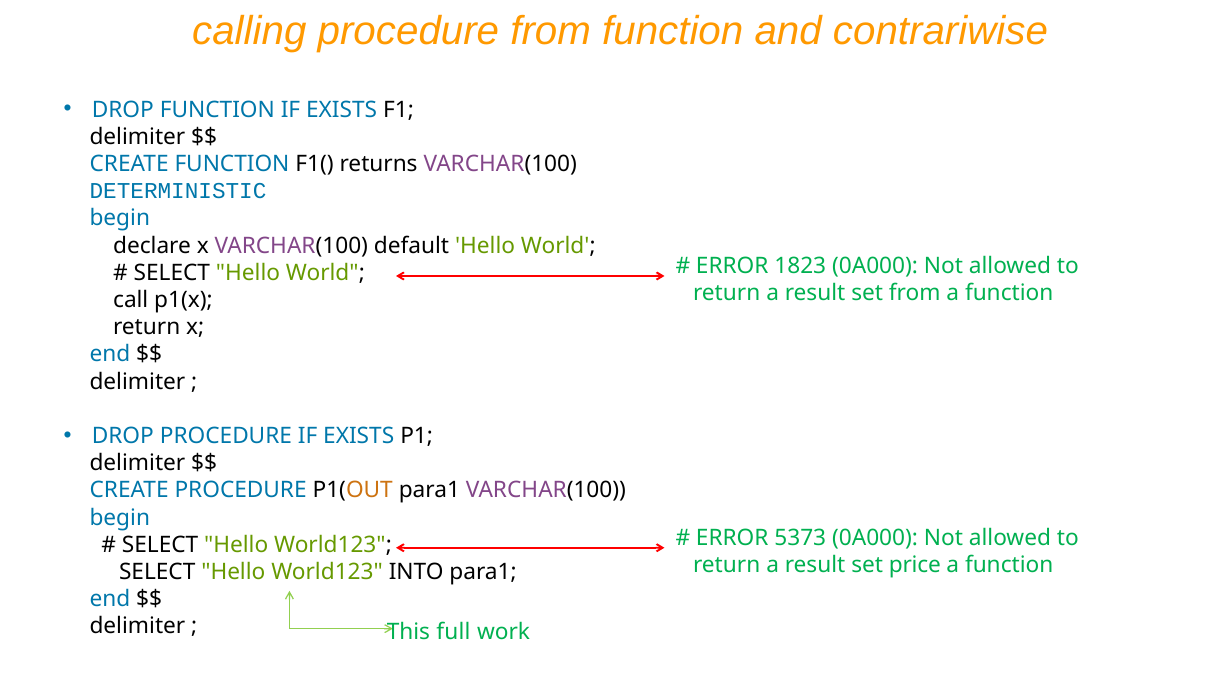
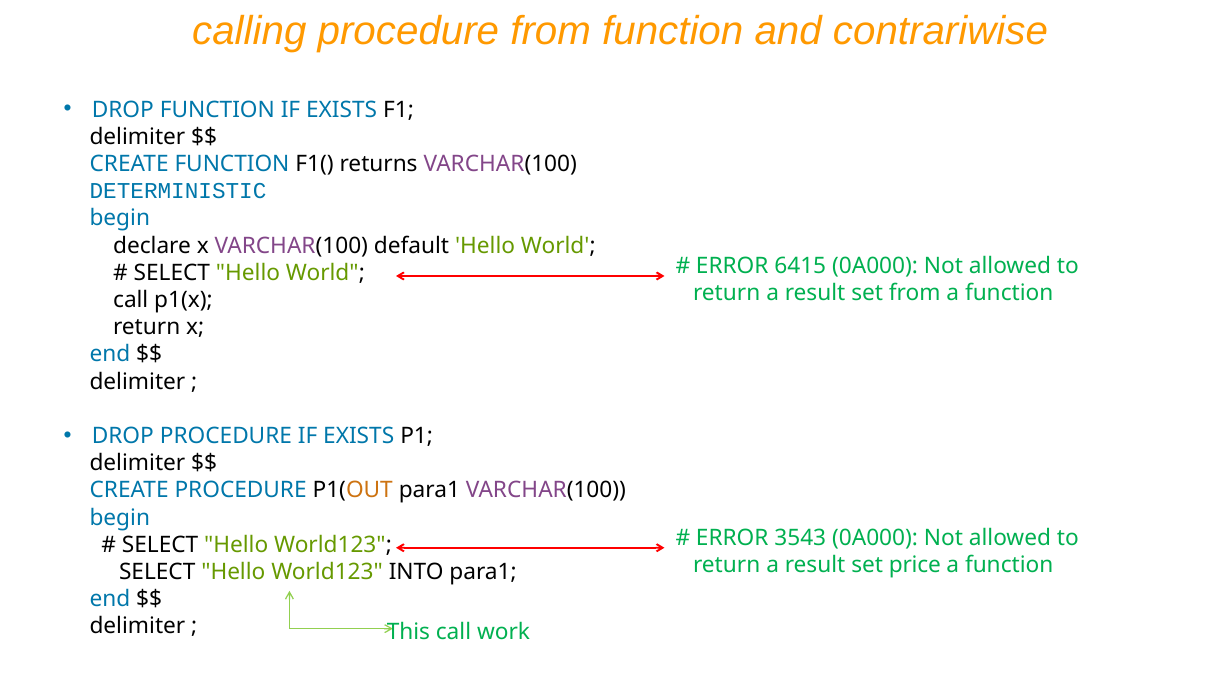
1823: 1823 -> 6415
5373: 5373 -> 3543
This full: full -> call
